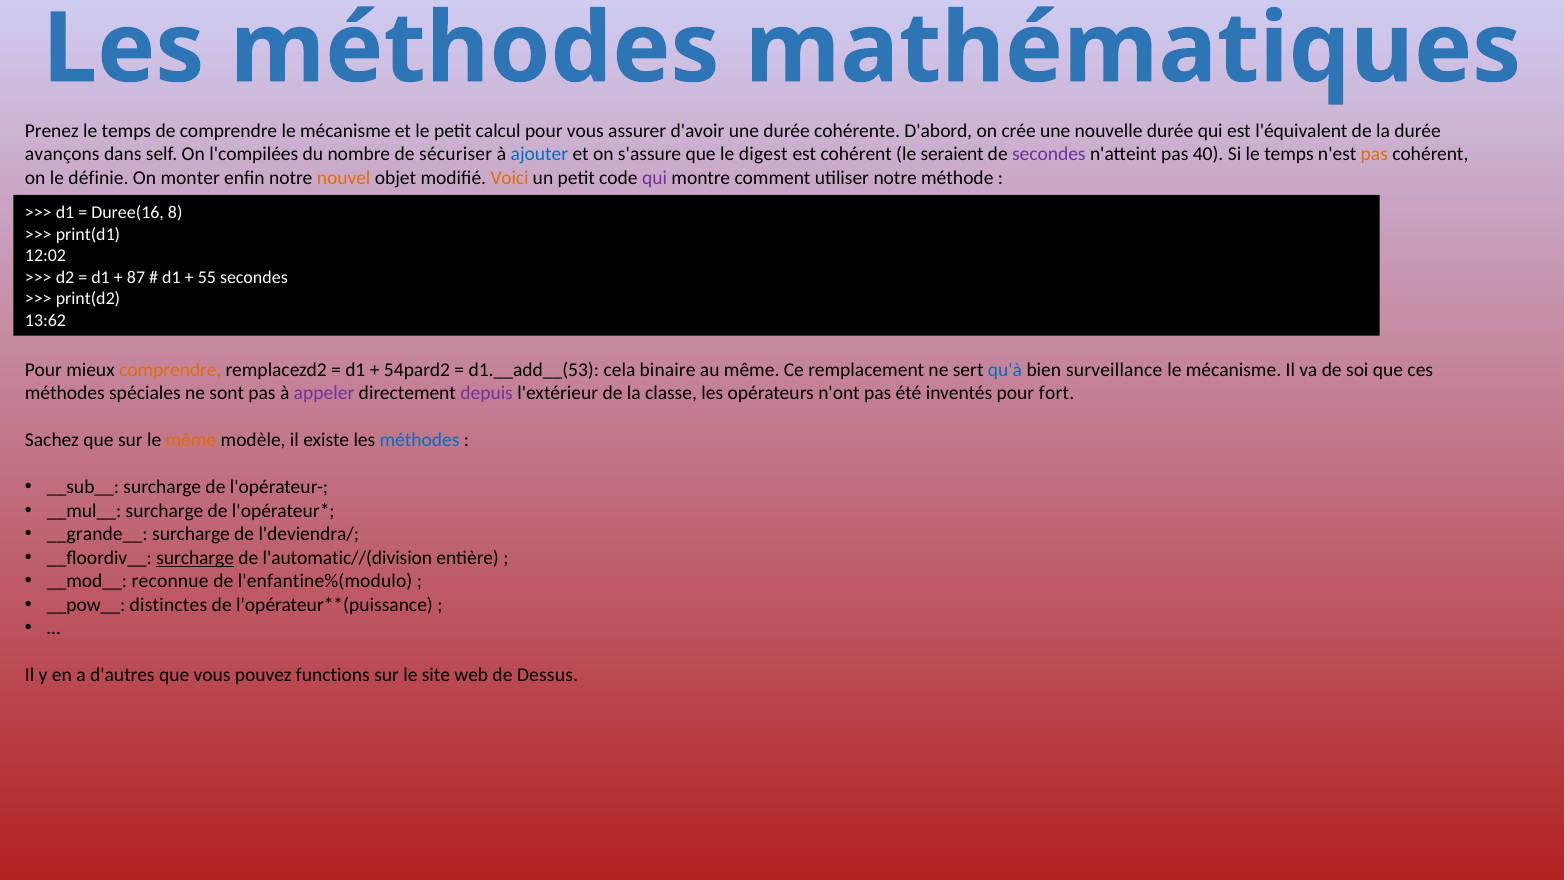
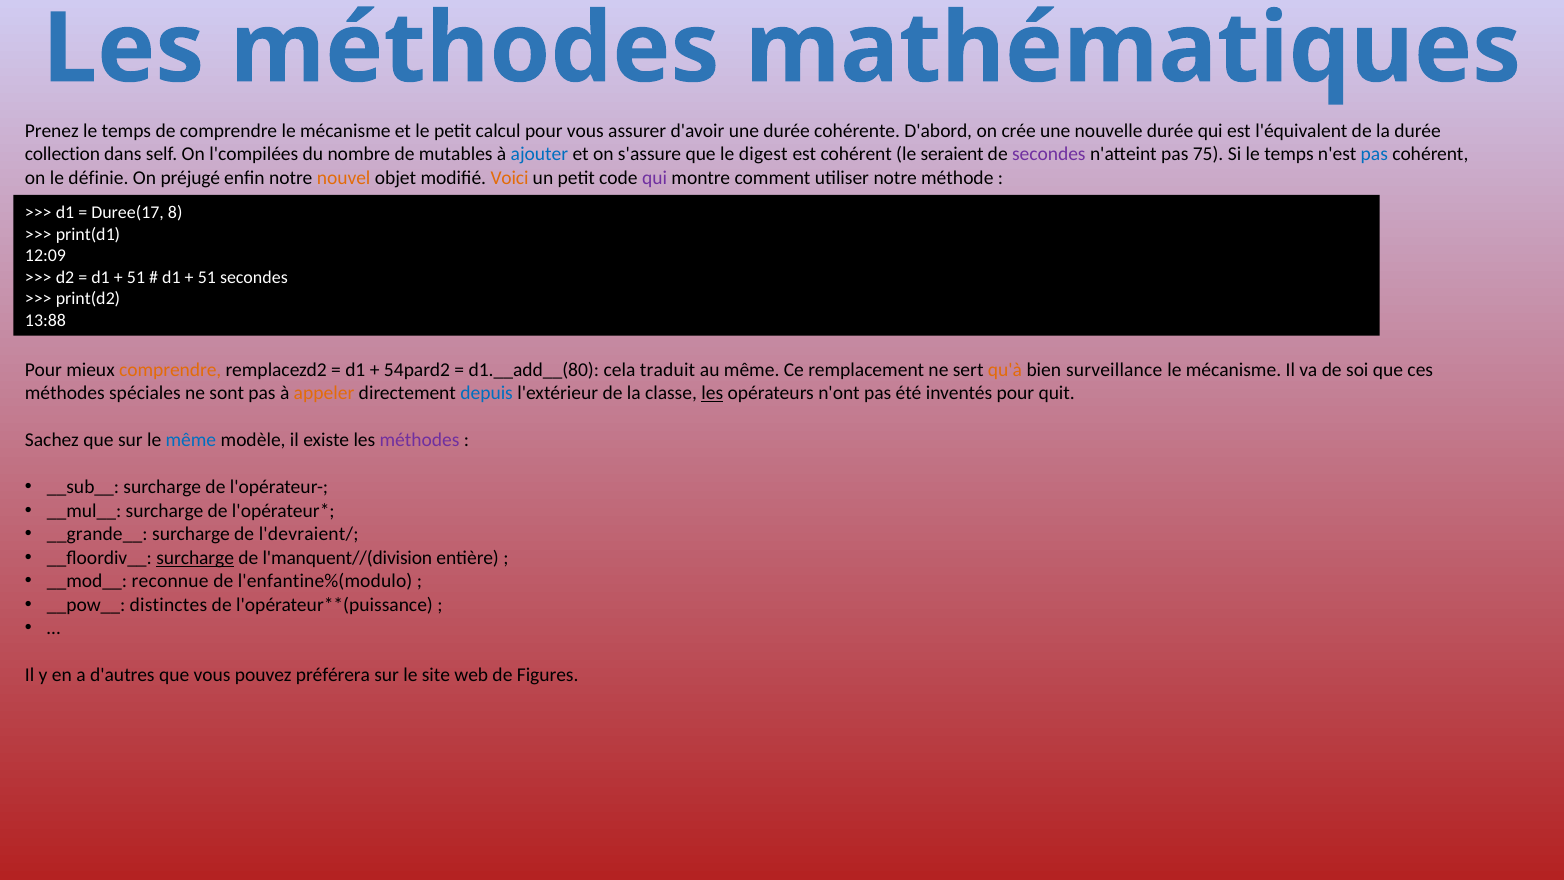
avançons: avançons -> collection
sécuriser: sécuriser -> mutables
40: 40 -> 75
pas at (1374, 154) colour: orange -> blue
monter: monter -> préjugé
Duree(16: Duree(16 -> Duree(17
12:02: 12:02 -> 12:09
87 at (136, 277): 87 -> 51
55 at (207, 277): 55 -> 51
13:62: 13:62 -> 13:88
d1.__add__(53: d1.__add__(53 -> d1.__add__(80
binaire: binaire -> traduit
qu'à colour: blue -> orange
appeler colour: purple -> orange
depuis colour: purple -> blue
les at (712, 393) underline: none -> present
fort: fort -> quit
même at (191, 440) colour: orange -> blue
méthodes at (420, 440) colour: blue -> purple
l'deviendra/: l'deviendra/ -> l'devraient/
l'automatic//(division: l'automatic//(division -> l'manquent//(division
functions: functions -> préférera
Dessus: Dessus -> Figures
